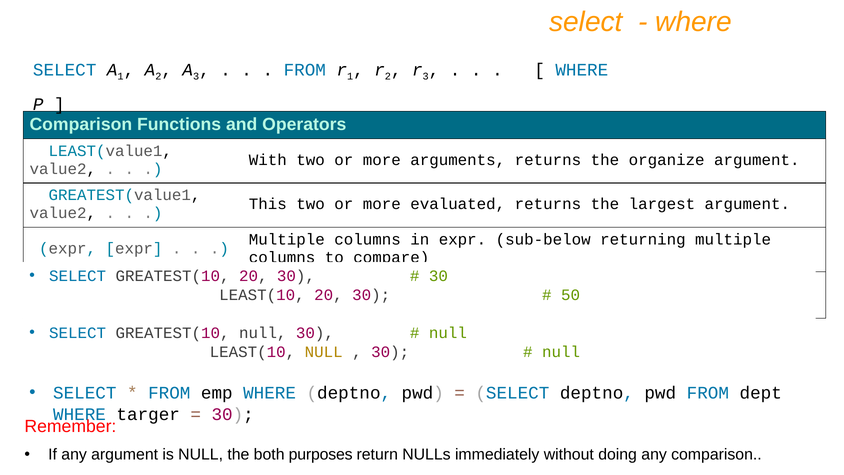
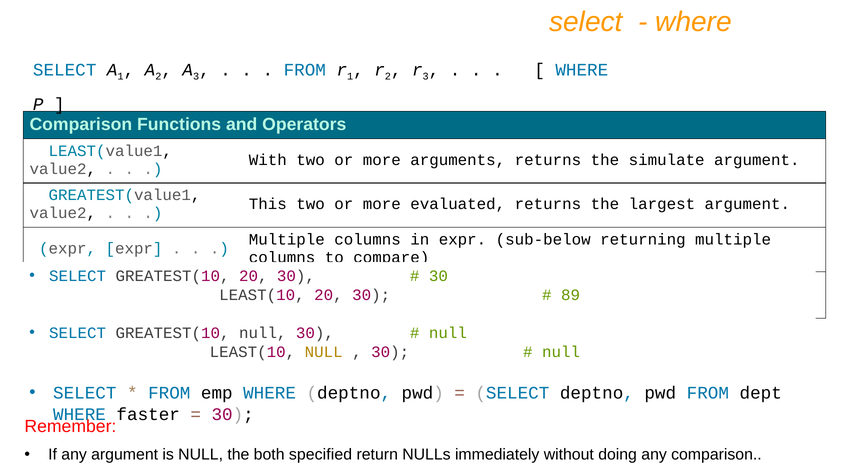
organize: organize -> simulate
50: 50 -> 89
targer: targer -> faster
purposes: purposes -> specified
